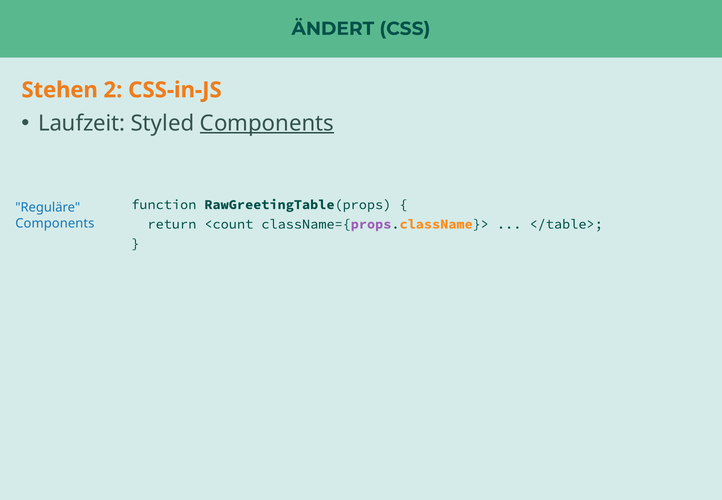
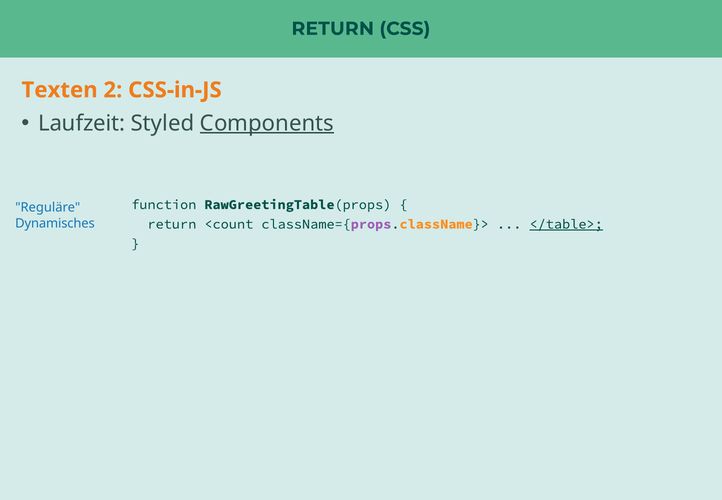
ÄNDERT at (333, 29): ÄNDERT -> RETURN
Stehen: Stehen -> Texten
Components at (55, 223): Components -> Dynamisches
</table> underline: none -> present
